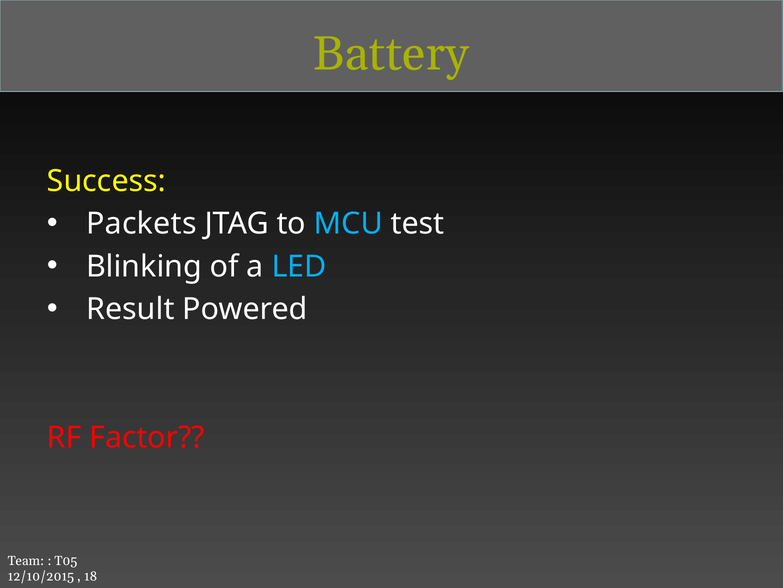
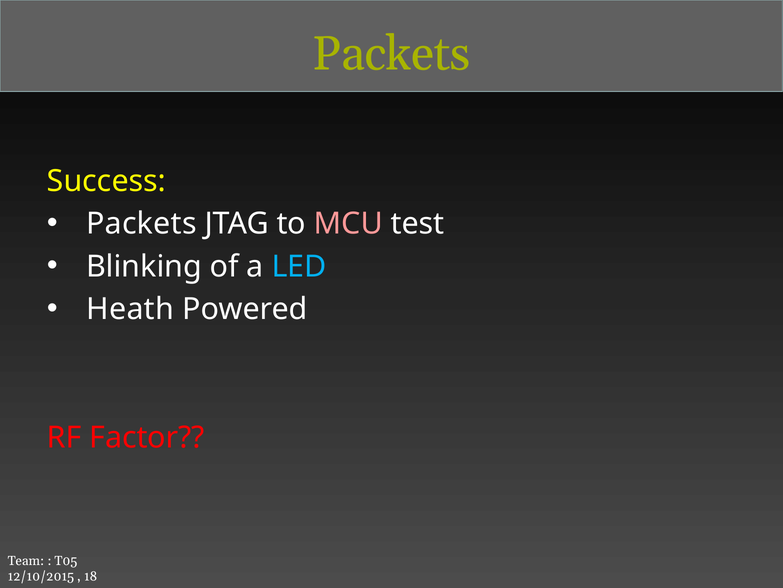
Battery at (391, 54): Battery -> Packets
MCU colour: light blue -> pink
Result: Result -> Heath
